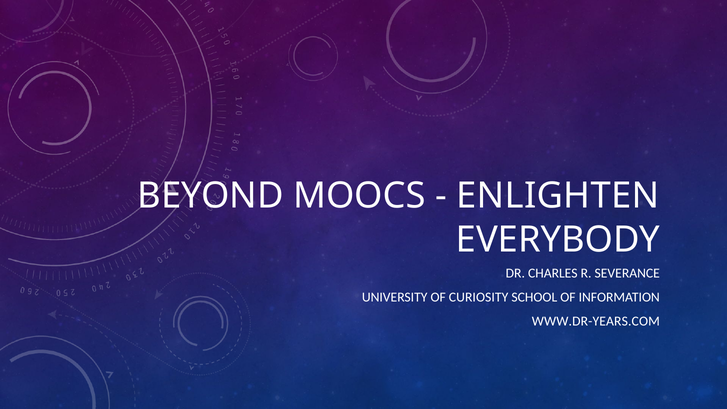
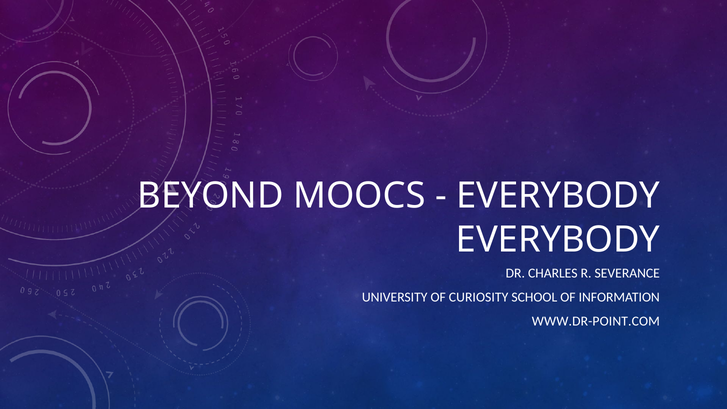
ENLIGHTEN at (558, 196): ENLIGHTEN -> EVERYBODY
WWW.DR-YEARS.COM: WWW.DR-YEARS.COM -> WWW.DR-POINT.COM
